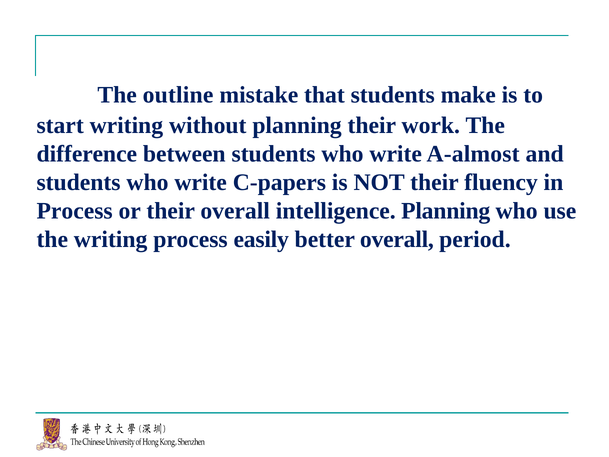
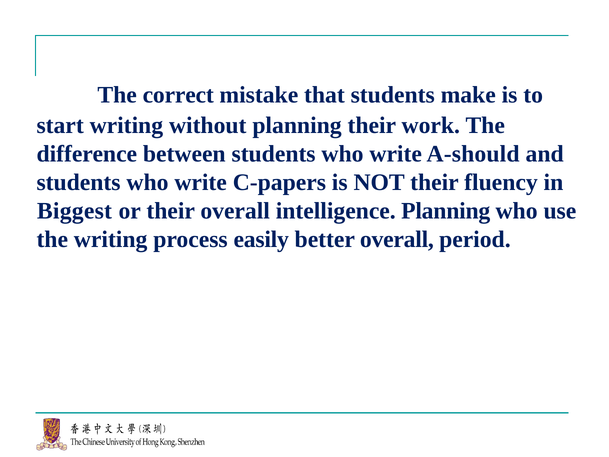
outline: outline -> correct
A-almost: A-almost -> A-should
Process at (75, 211): Process -> Biggest
